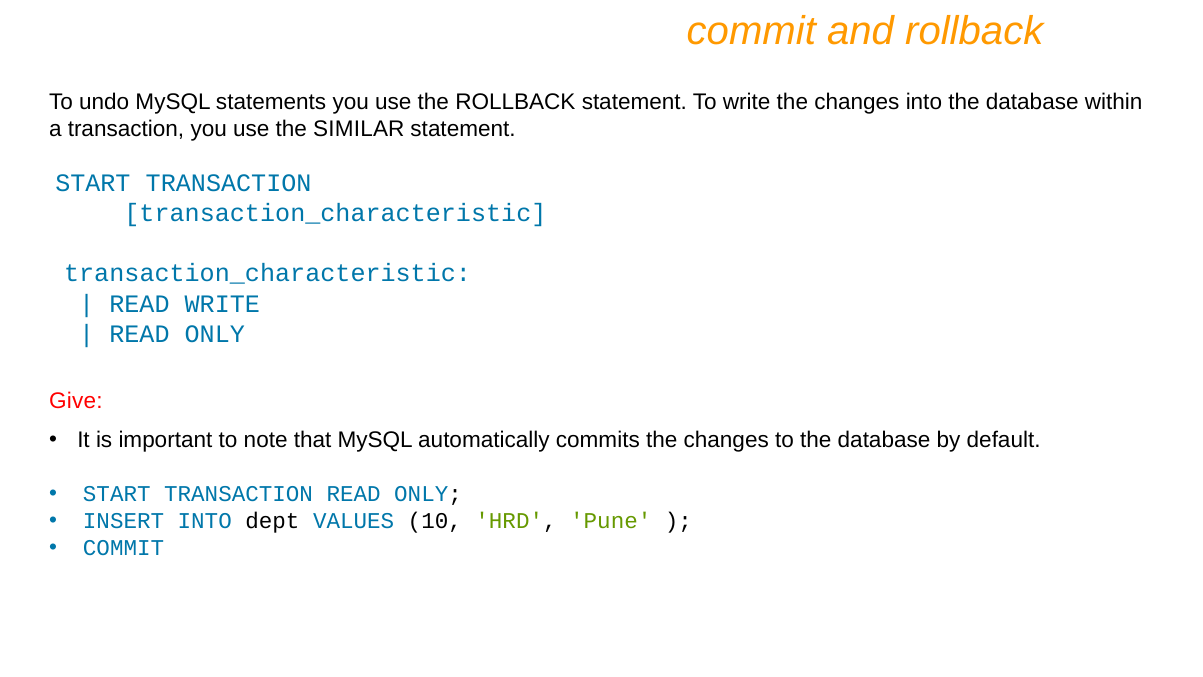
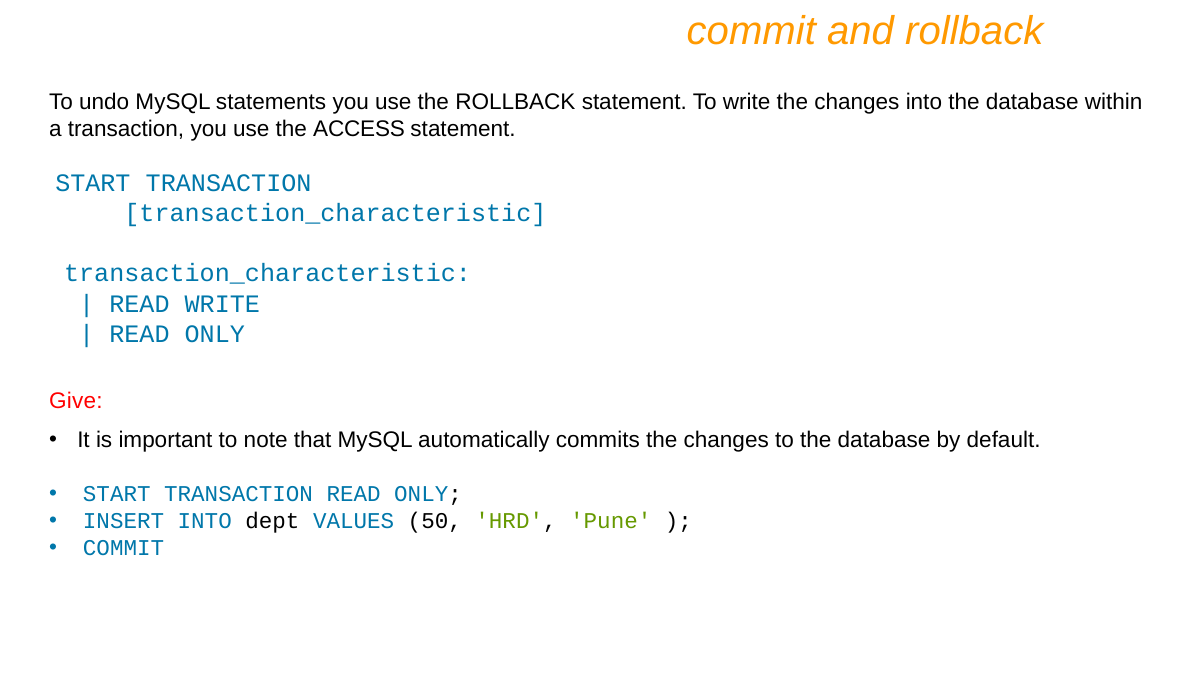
SIMILAR: SIMILAR -> ACCESS
10: 10 -> 50
